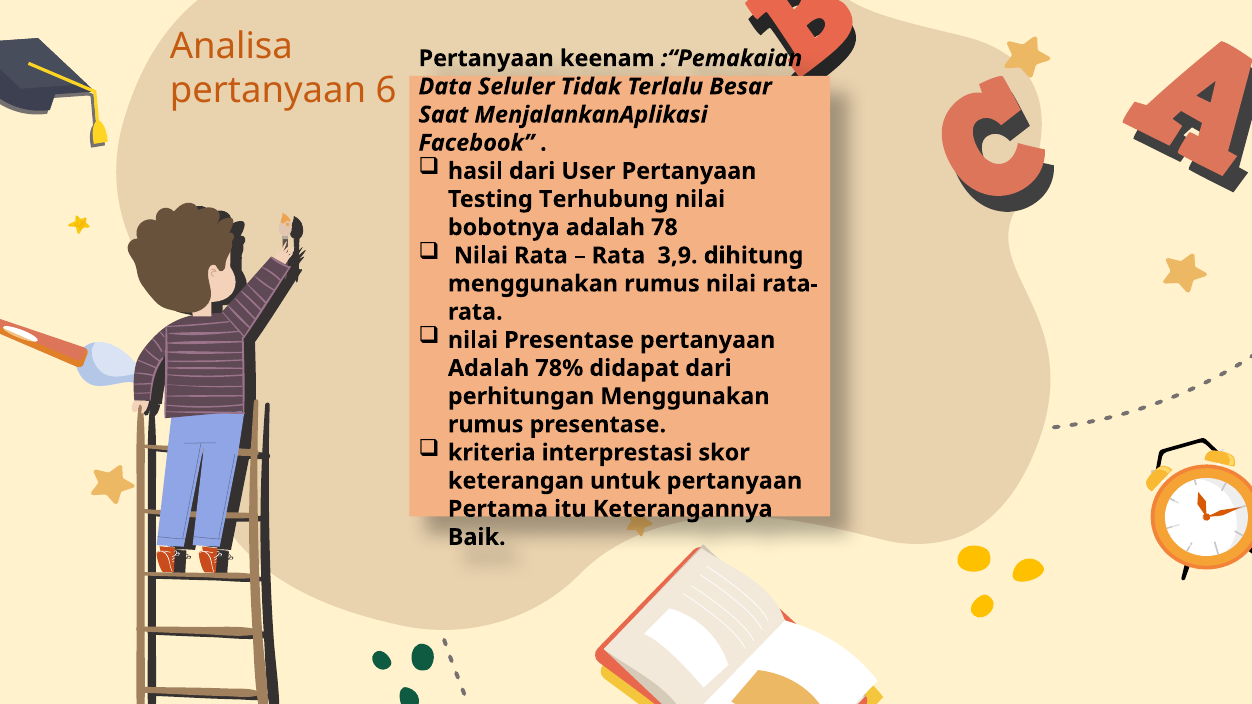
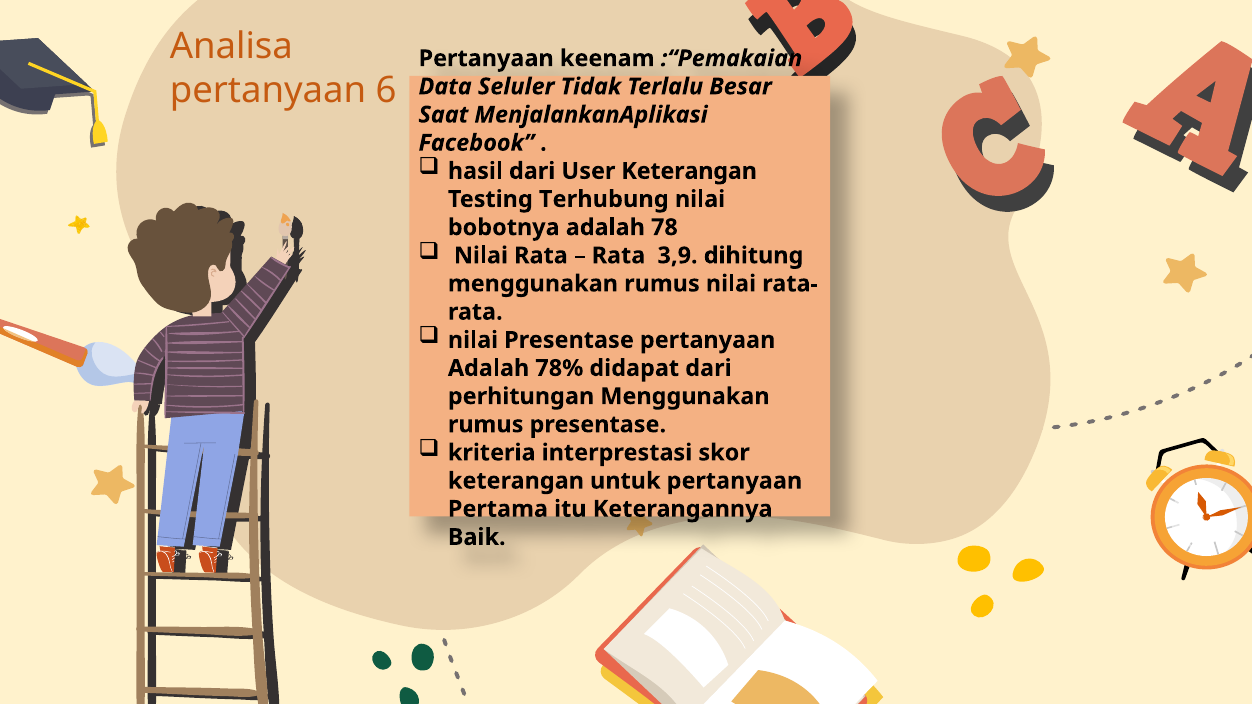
User Pertanyaan: Pertanyaan -> Keterangan
